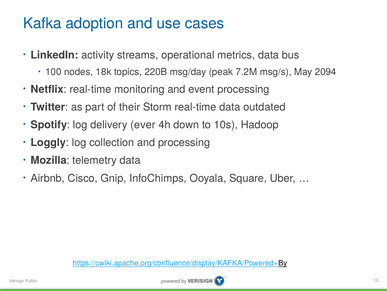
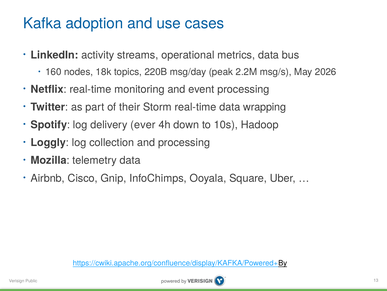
100: 100 -> 160
7.2M: 7.2M -> 2.2M
2094: 2094 -> 2026
outdated: outdated -> wrapping
